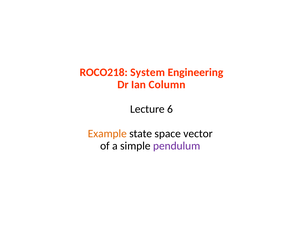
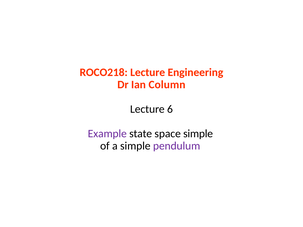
ROCO218 System: System -> Lecture
Example colour: orange -> purple
space vector: vector -> simple
